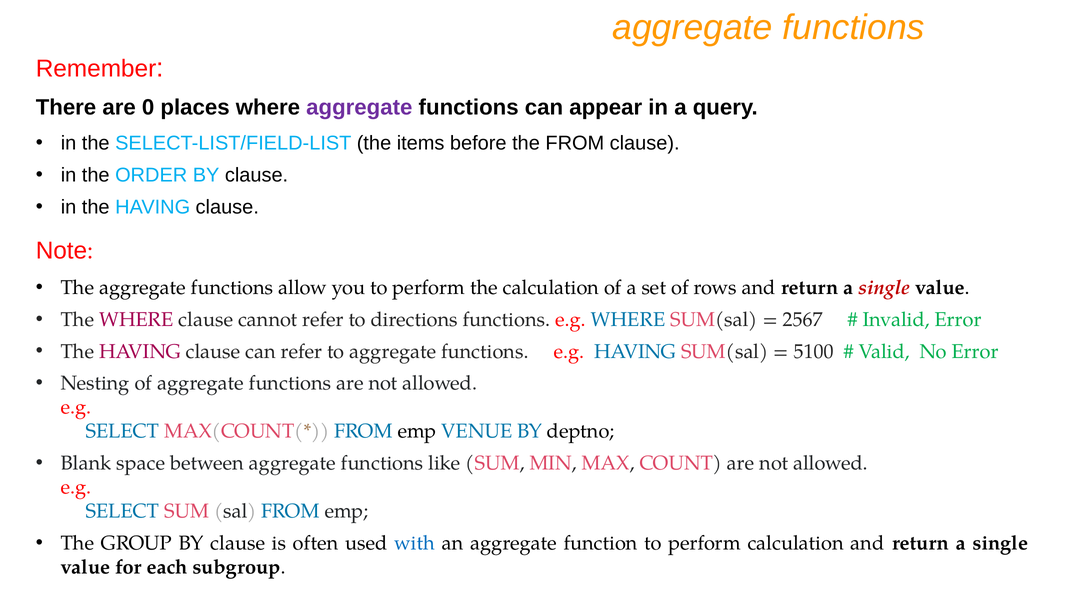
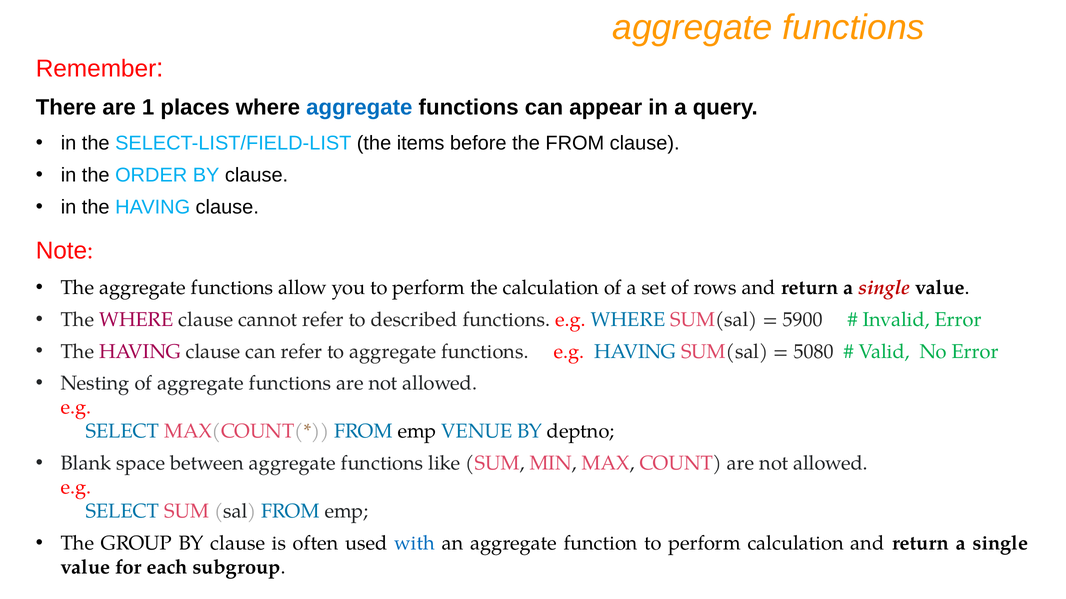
0: 0 -> 1
aggregate at (359, 108) colour: purple -> blue
directions: directions -> described
2567: 2567 -> 5900
5100: 5100 -> 5080
